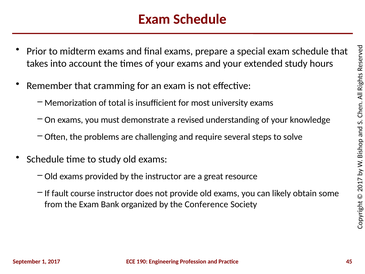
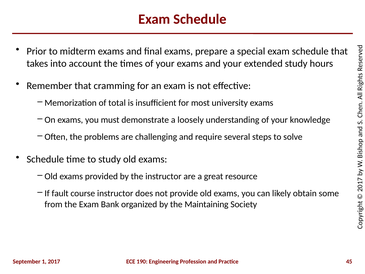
revised: revised -> loosely
Conference: Conference -> Maintaining
